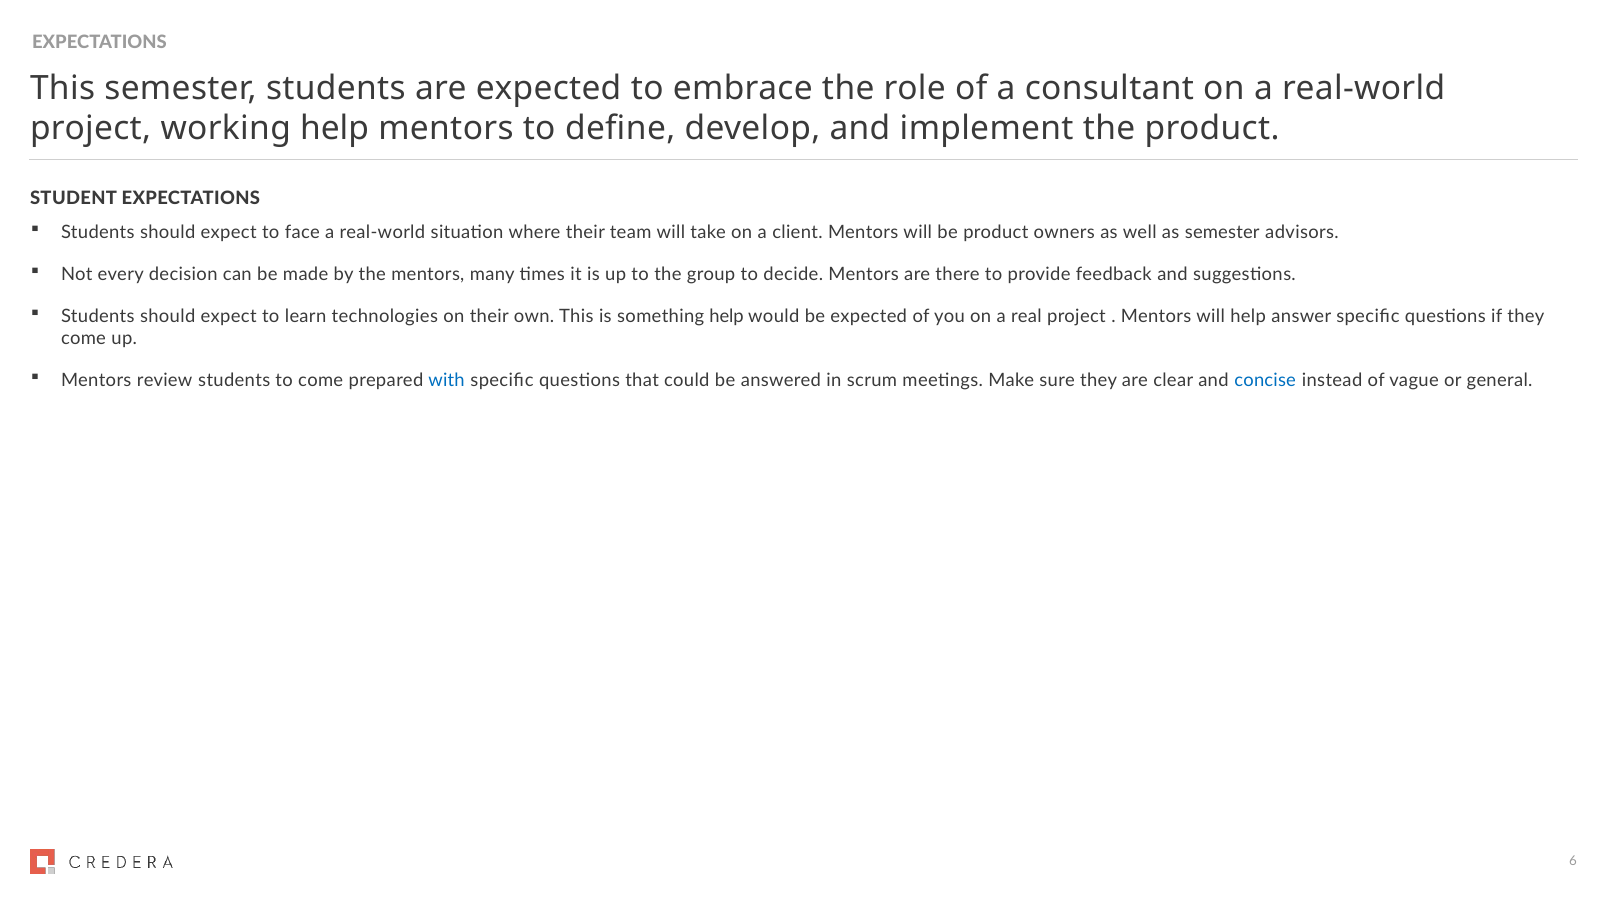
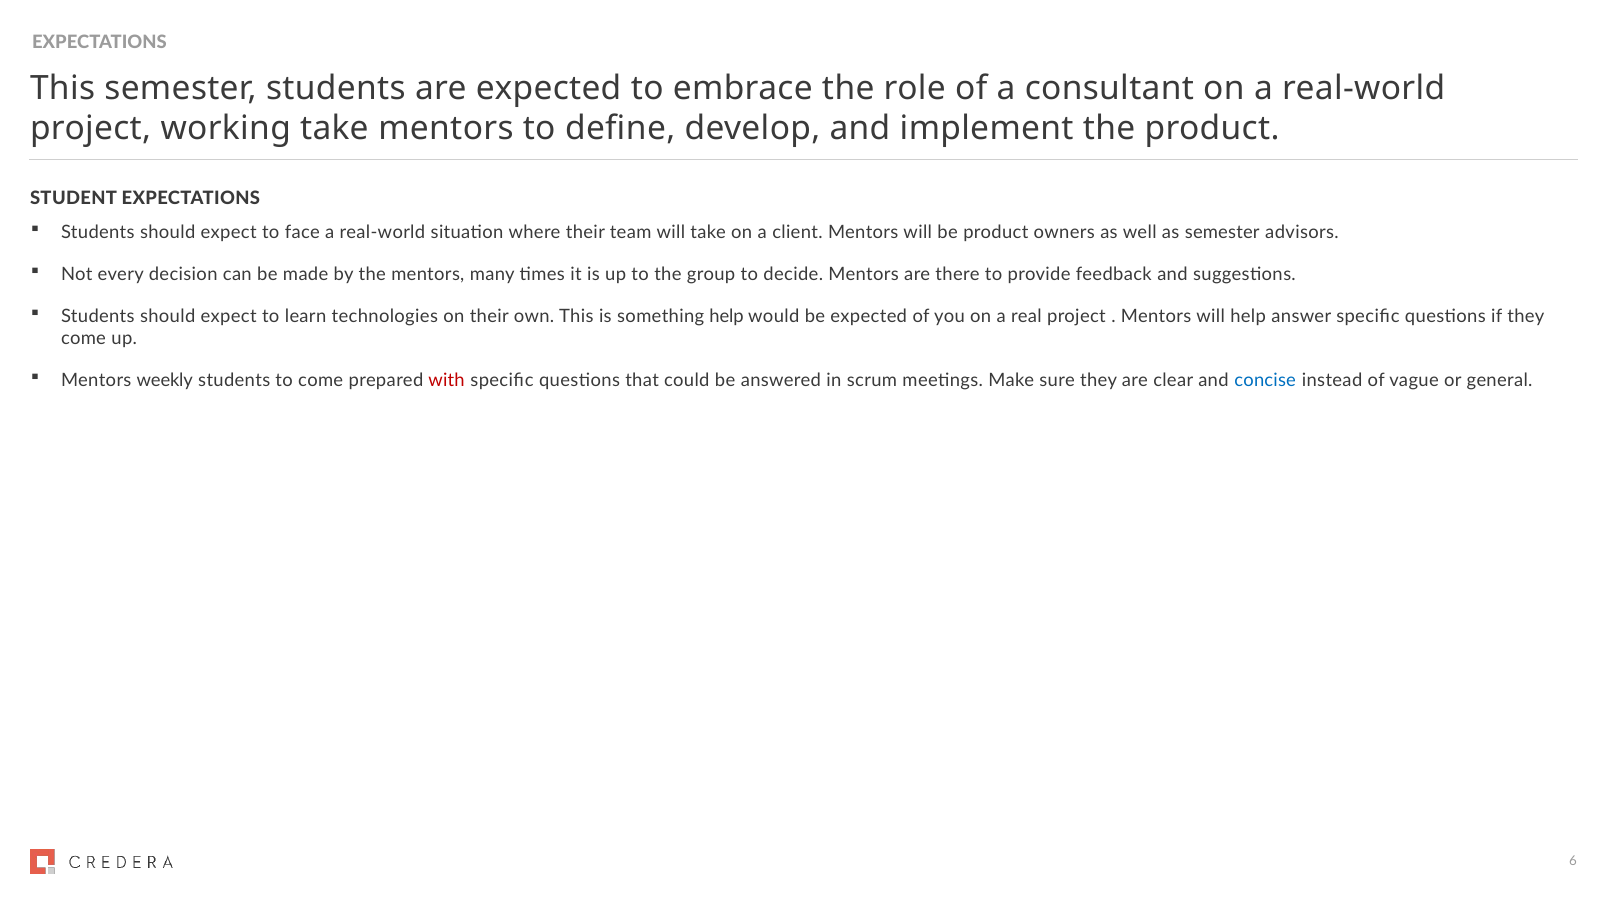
working help: help -> take
review: review -> weekly
with colour: blue -> red
